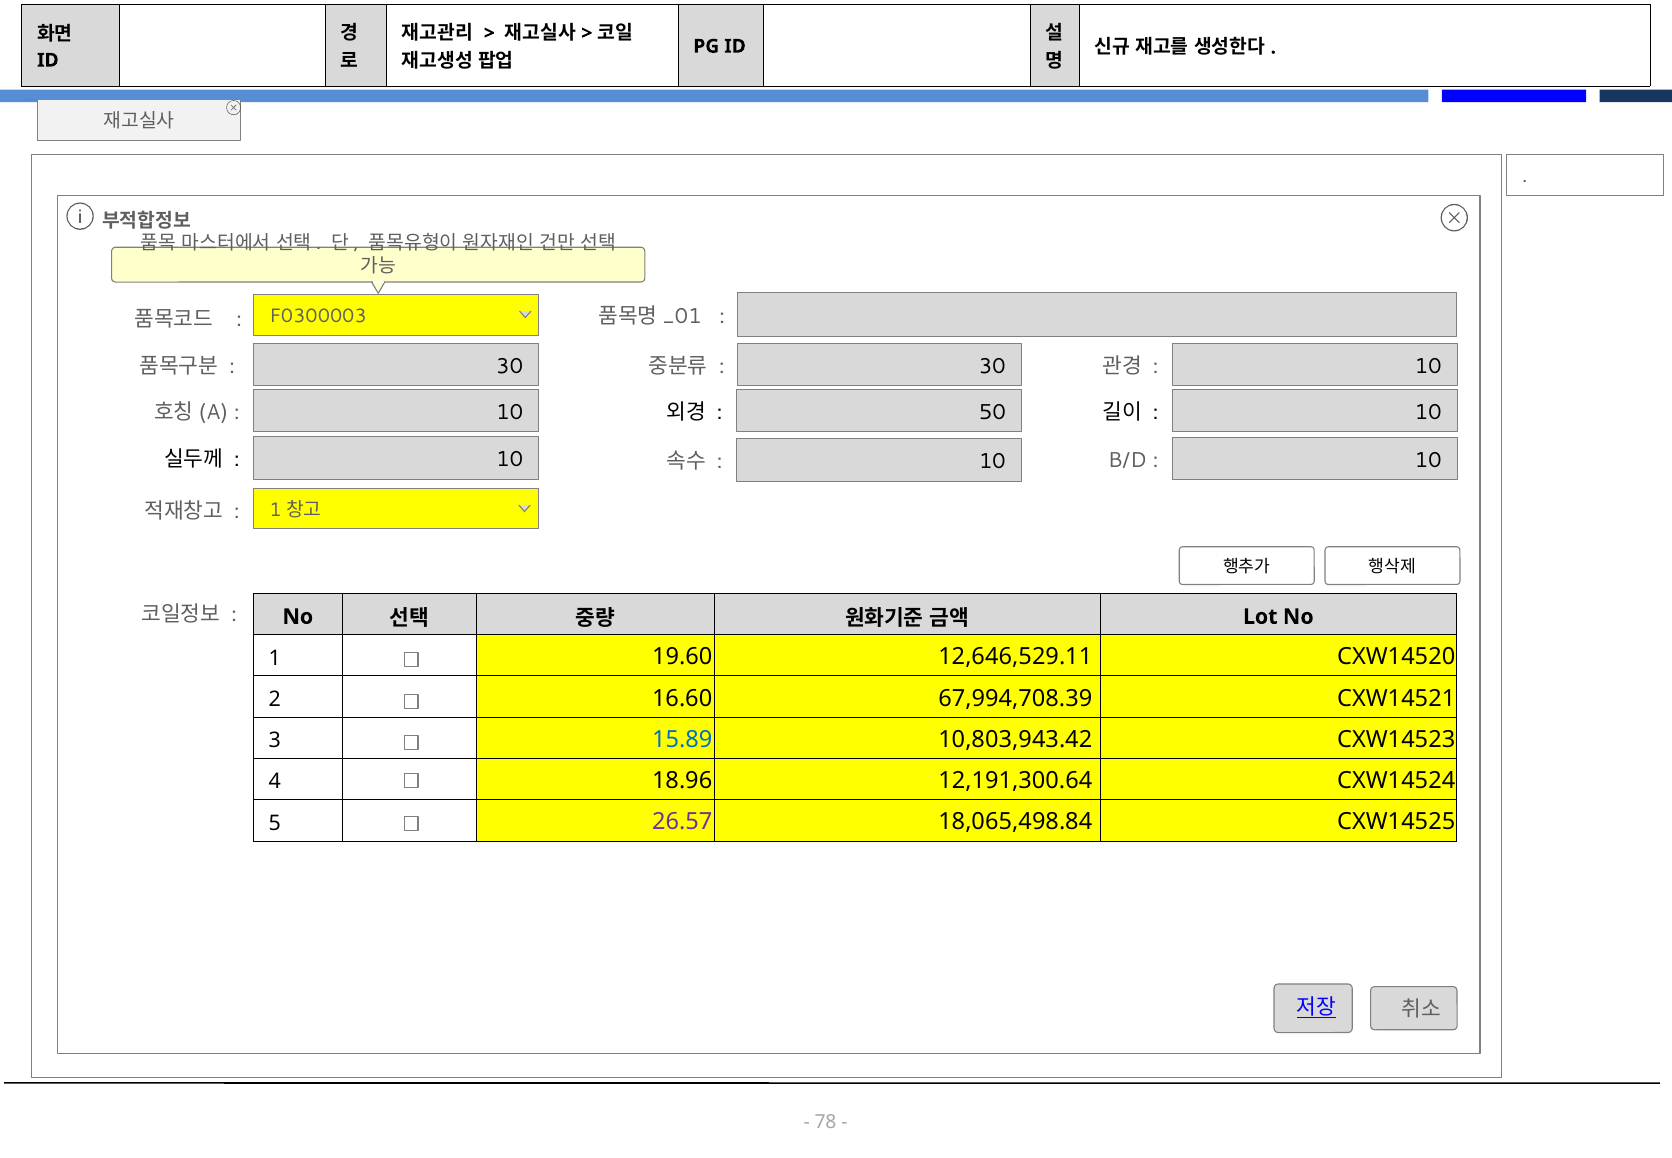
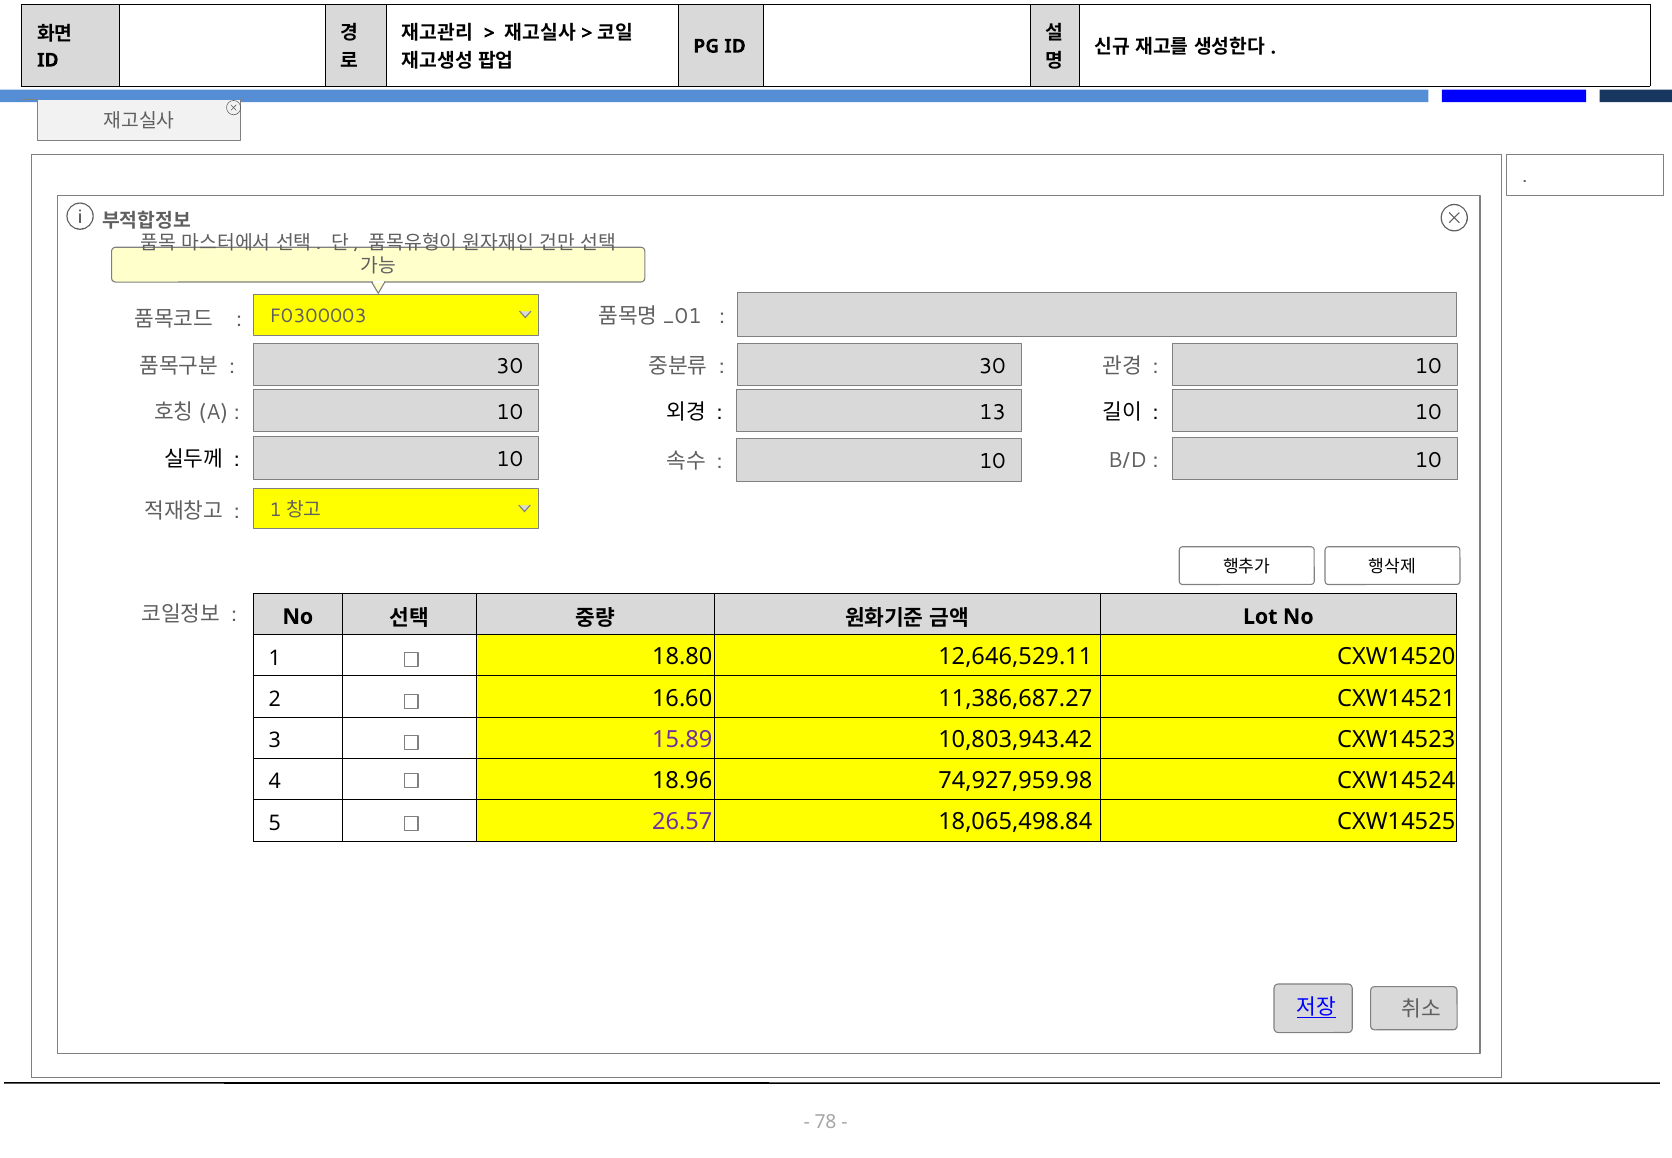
50: 50 -> 13
19.60: 19.60 -> 18.80
67,994,708.39: 67,994,708.39 -> 11,386,687.27
15.89 colour: blue -> purple
12,191,300.64: 12,191,300.64 -> 74,927,959.98
